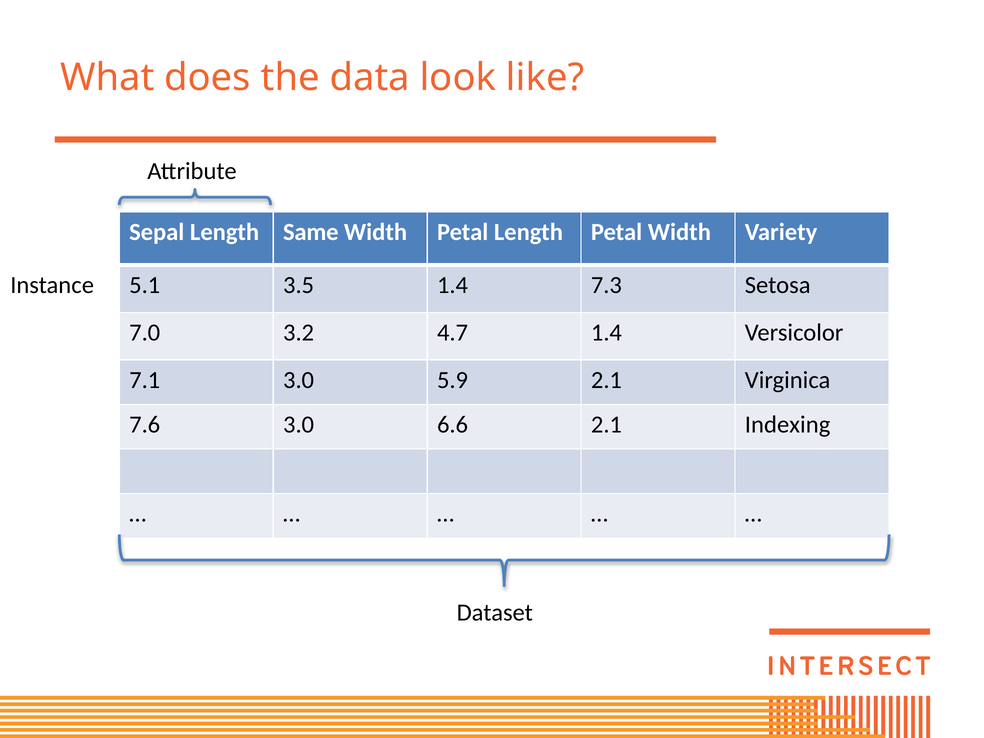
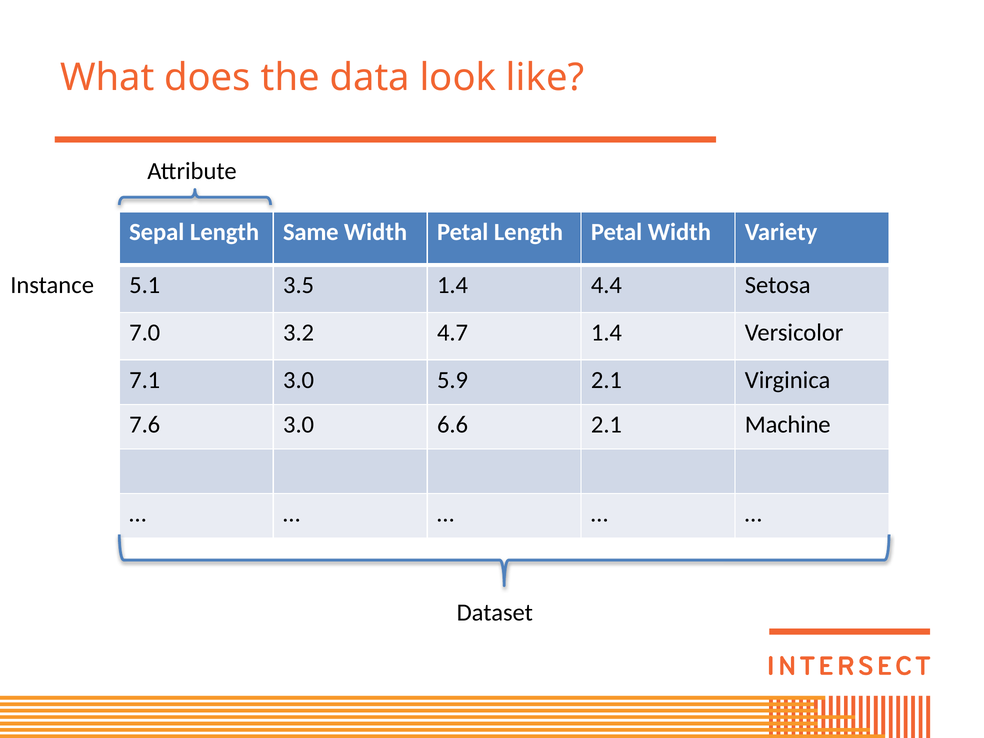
7.3: 7.3 -> 4.4
Indexing: Indexing -> Machine
